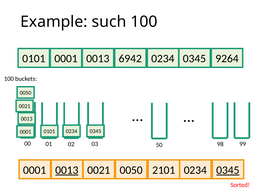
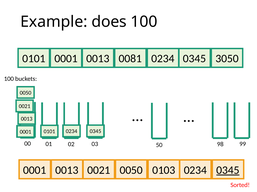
such: such -> does
6942: 6942 -> 0081
9264: 9264 -> 3050
0013 at (67, 171) underline: present -> none
2101: 2101 -> 0103
